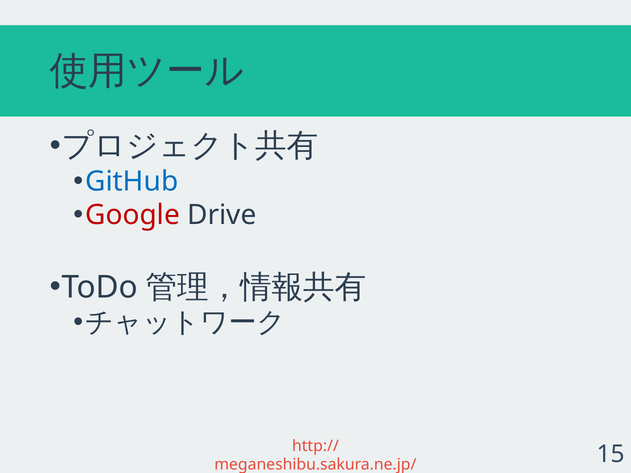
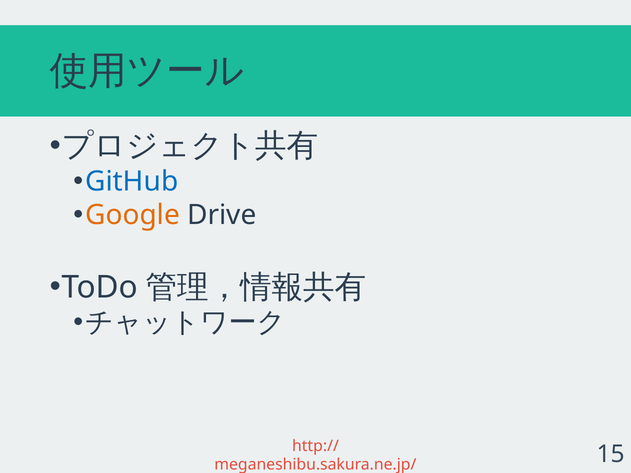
Google colour: red -> orange
